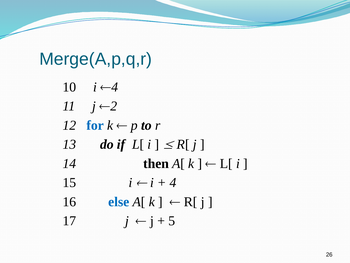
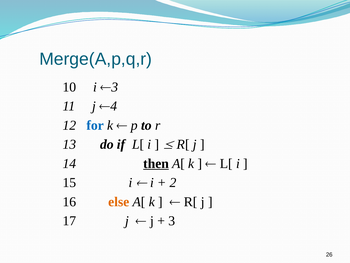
4 at (115, 87): 4 -> 3
2: 2 -> 4
then underline: none -> present
4 at (173, 182): 4 -> 2
else colour: blue -> orange
5 at (172, 220): 5 -> 3
